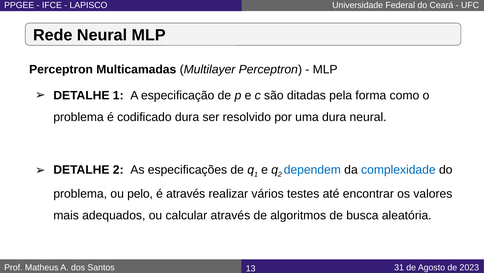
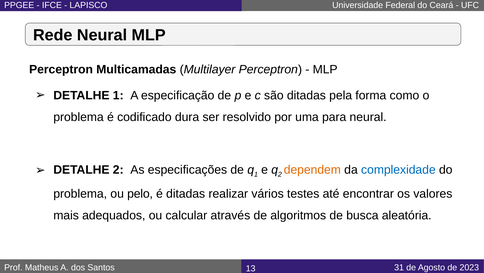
uma dura: dura -> para
dependem colour: blue -> orange
é através: através -> ditadas
